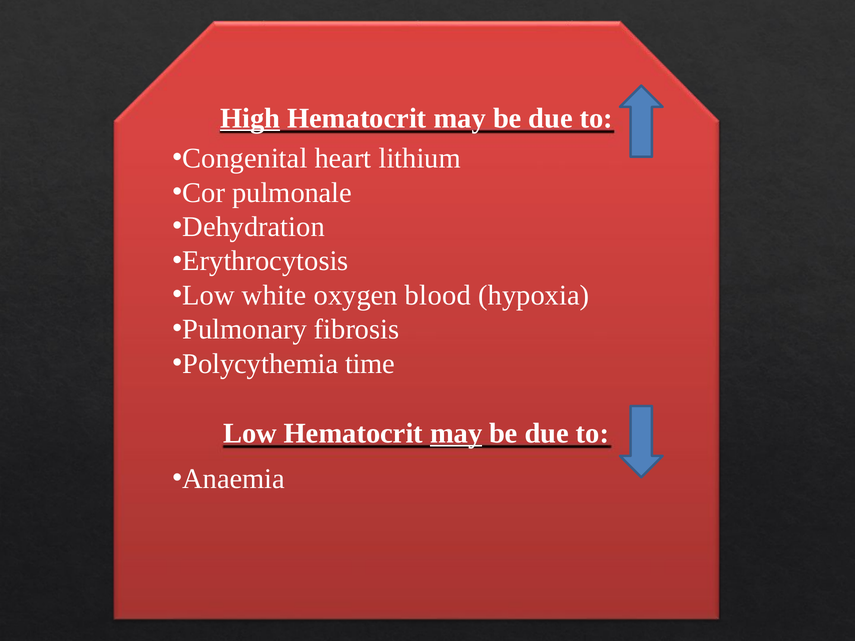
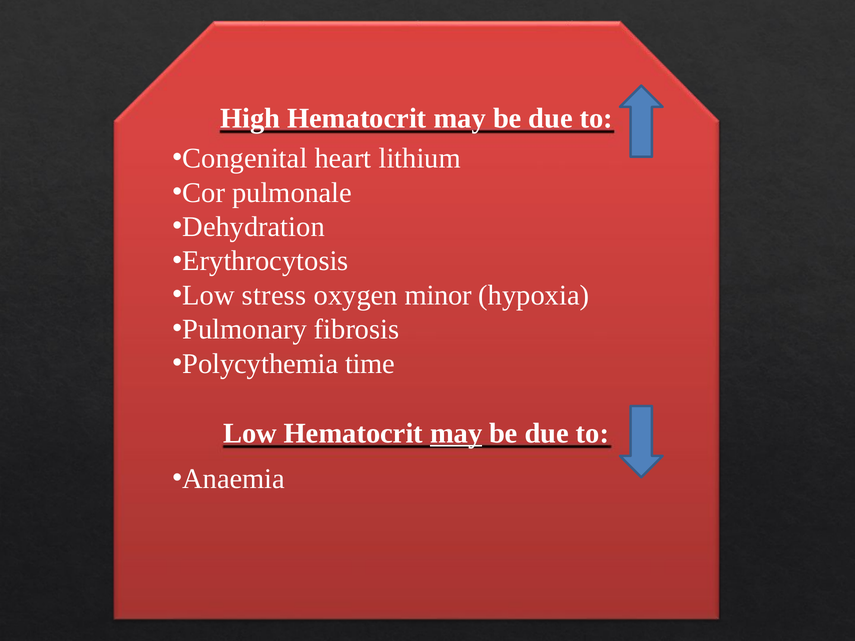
High underline: present -> none
white: white -> stress
blood: blood -> minor
